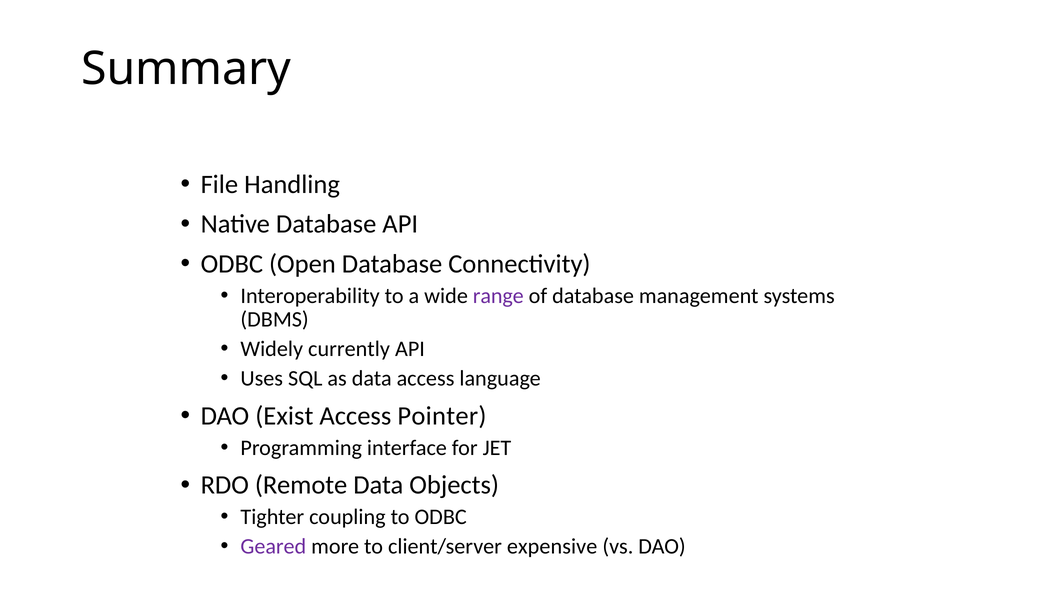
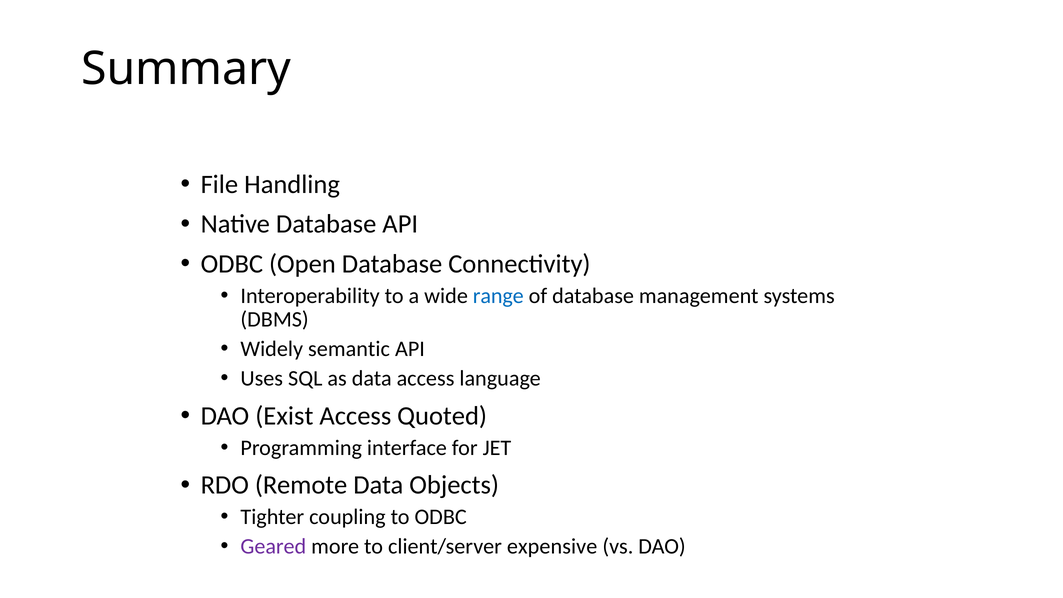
range colour: purple -> blue
currently: currently -> semantic
Pointer: Pointer -> Quoted
